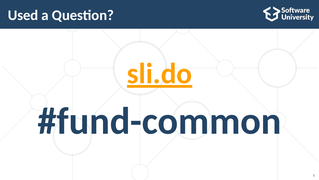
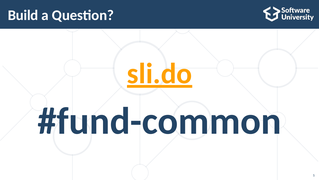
Used: Used -> Build
